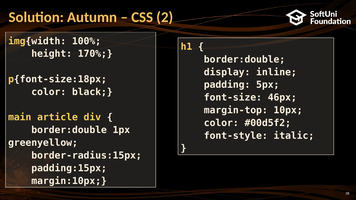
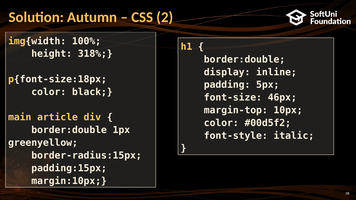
170%: 170% -> 318%
